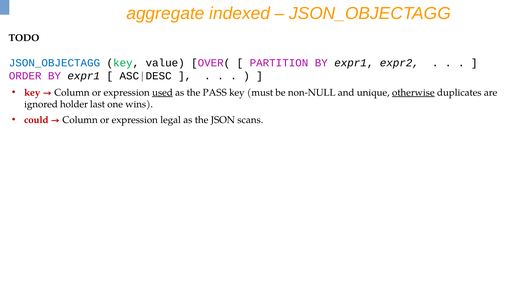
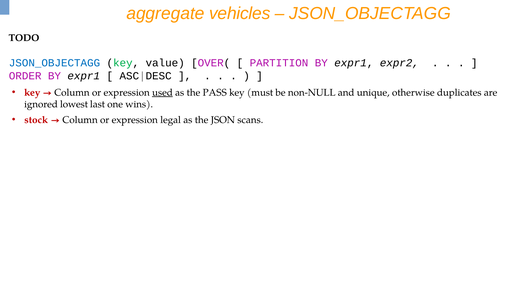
indexed: indexed -> vehicles
otherwise underline: present -> none
holder: holder -> lowest
could: could -> stock
